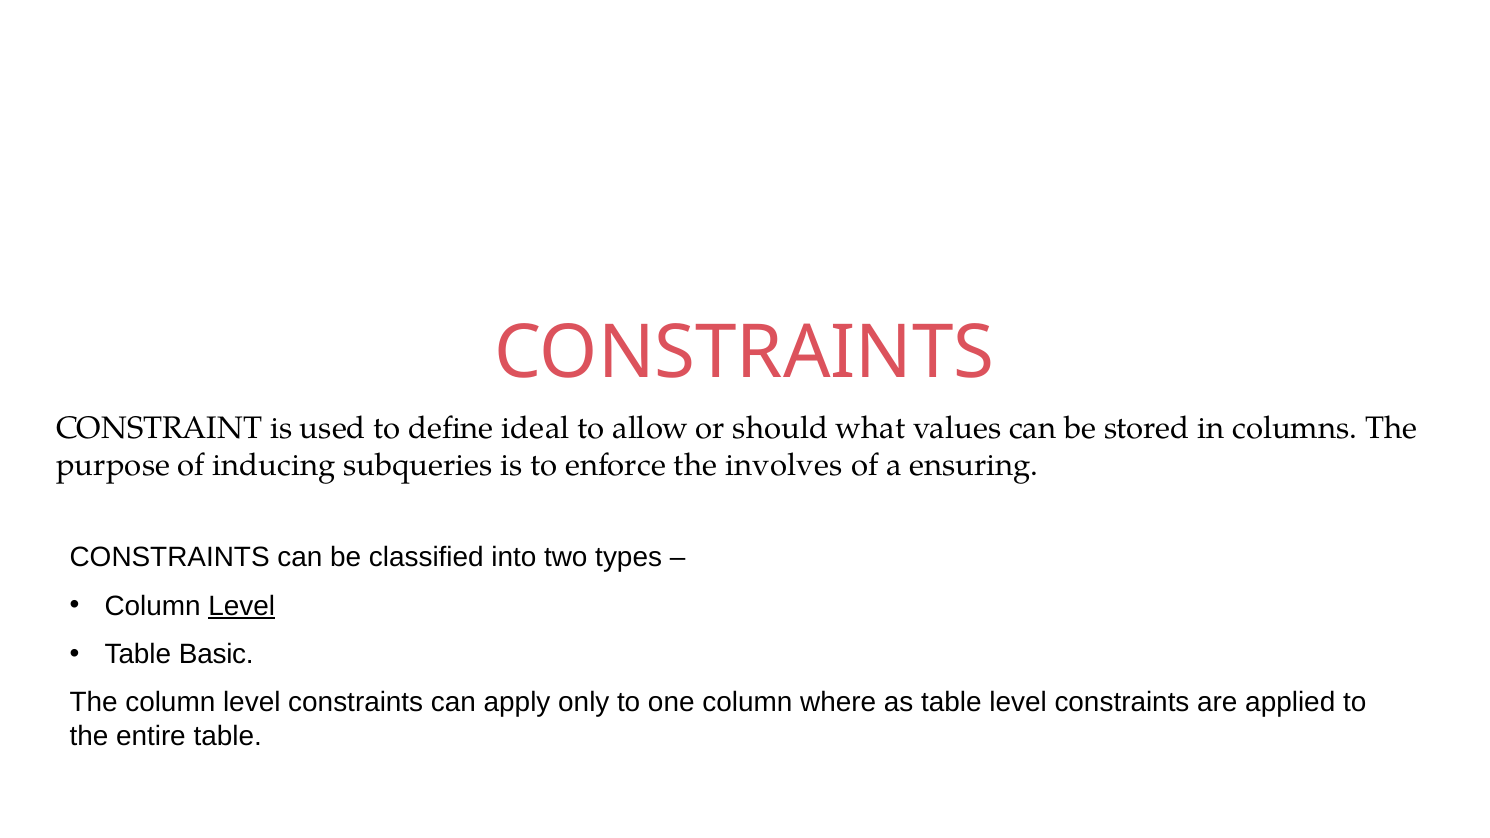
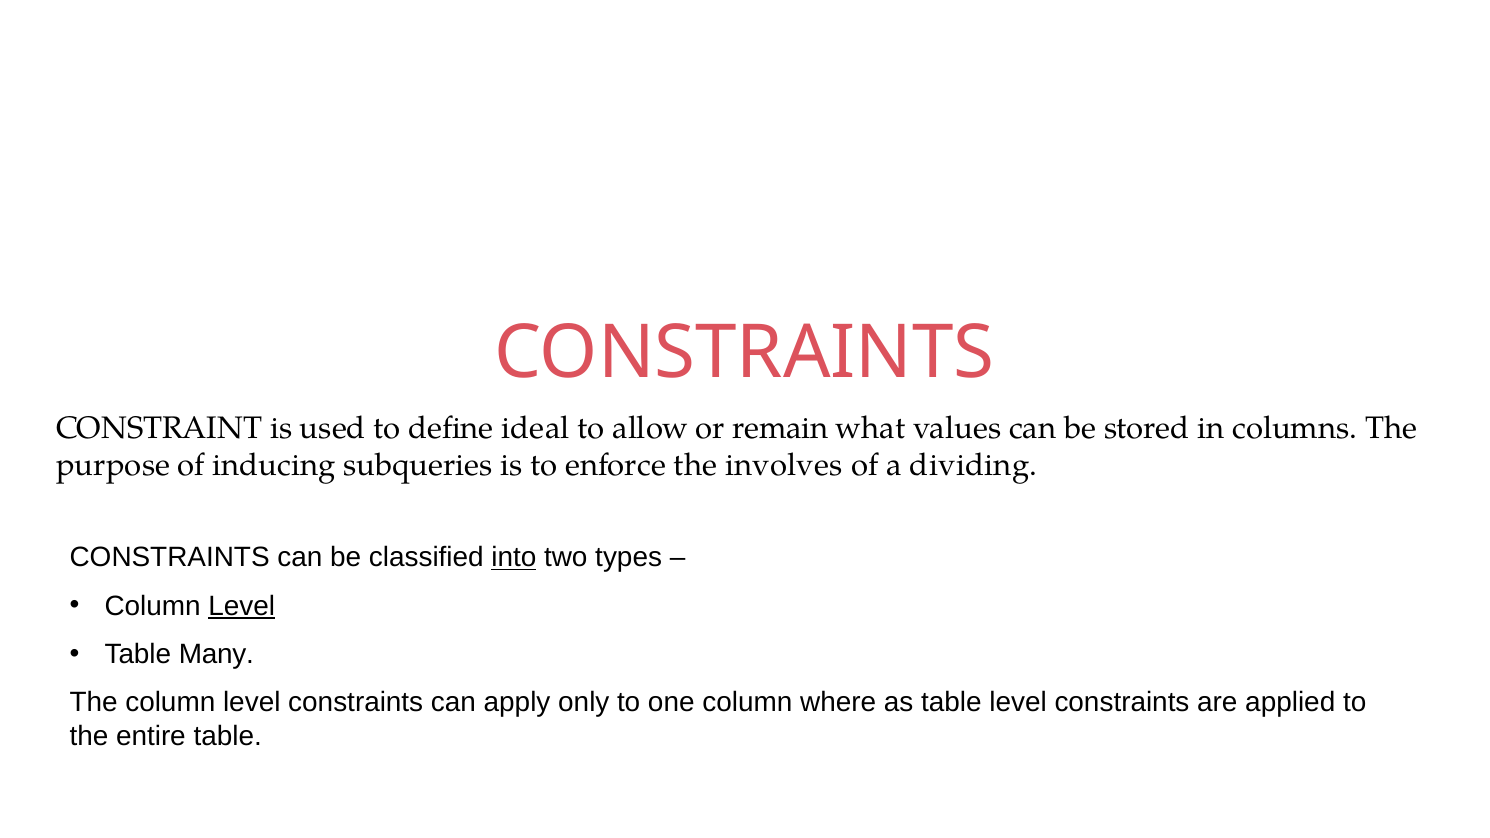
should: should -> remain
ensuring: ensuring -> dividing
into underline: none -> present
Basic: Basic -> Many
